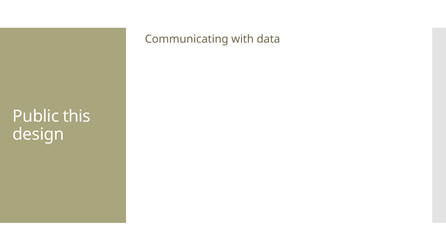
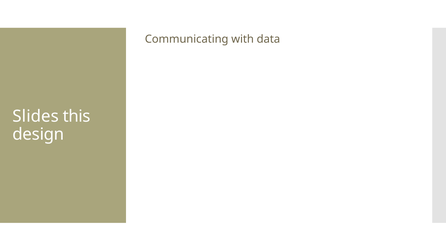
Public: Public -> Slides
